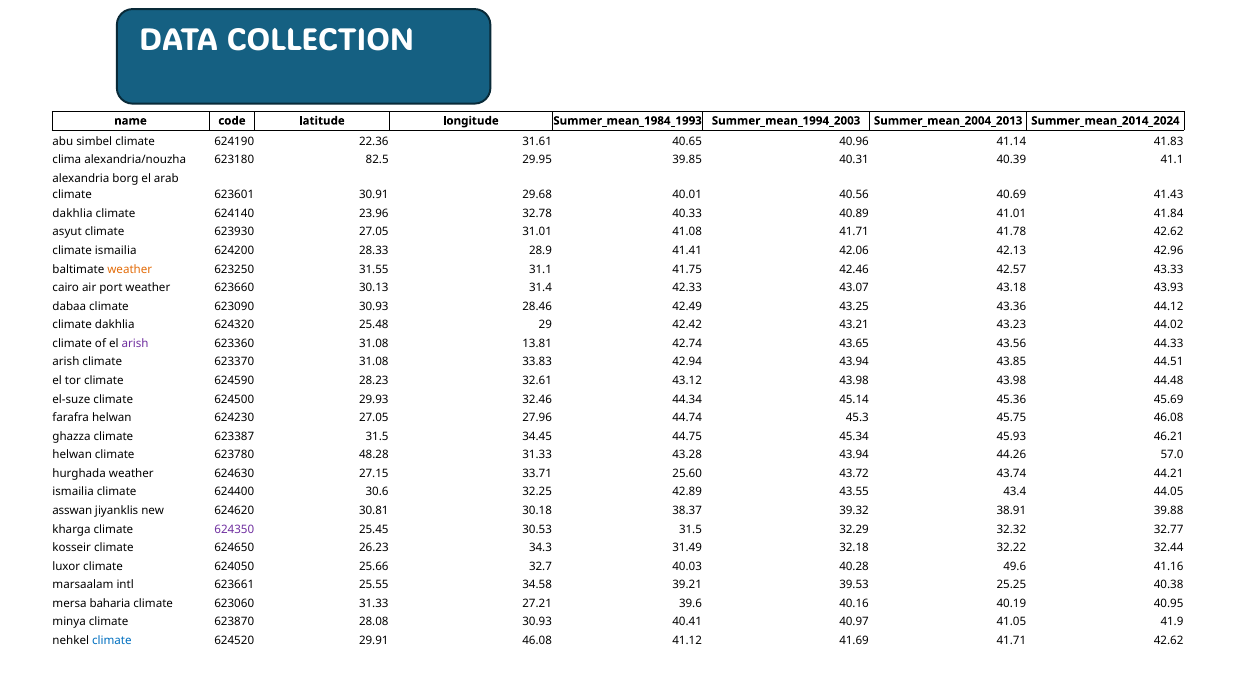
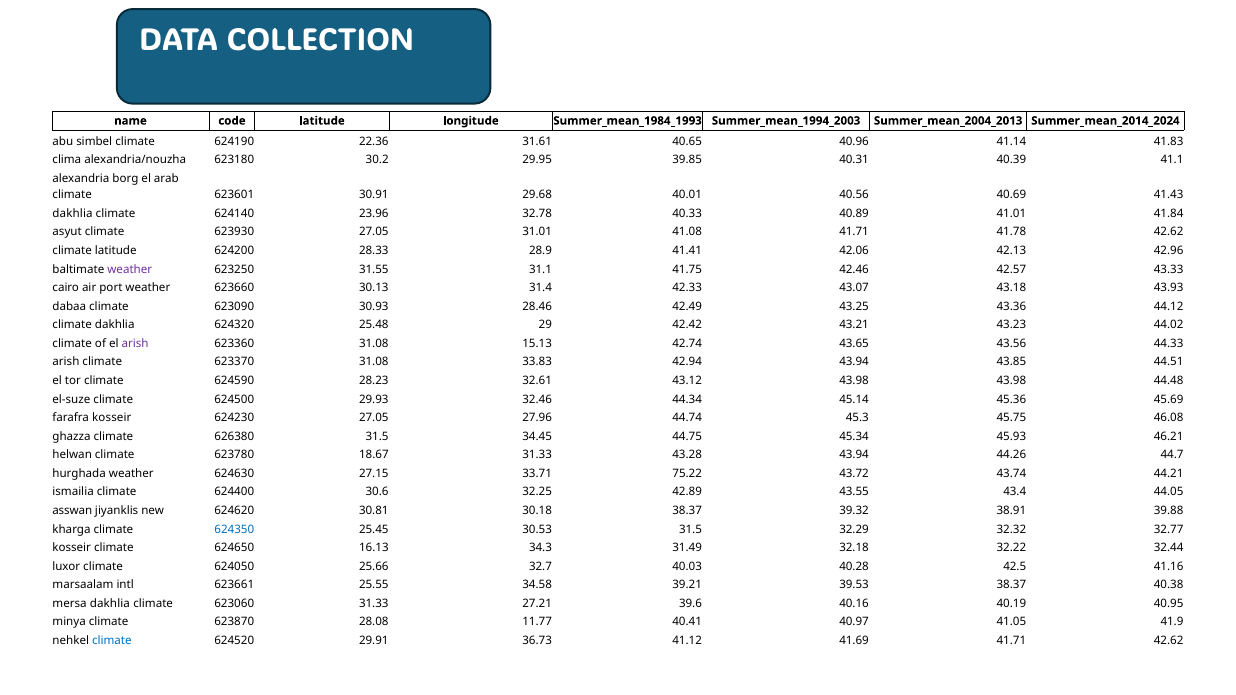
82.5: 82.5 -> 30.2
climate ismailia: ismailia -> latitude
weather at (130, 269) colour: orange -> purple
13.81: 13.81 -> 15.13
farafra helwan: helwan -> kosseir
623387: 623387 -> 626380
48.28: 48.28 -> 18.67
57.0: 57.0 -> 44.7
25.60: 25.60 -> 75.22
624350 colour: purple -> blue
26.23: 26.23 -> 16.13
49.6: 49.6 -> 42.5
39.53 25.25: 25.25 -> 38.37
mersa baharia: baharia -> dakhlia
28.08 30.93: 30.93 -> 11.77
29.91 46.08: 46.08 -> 36.73
